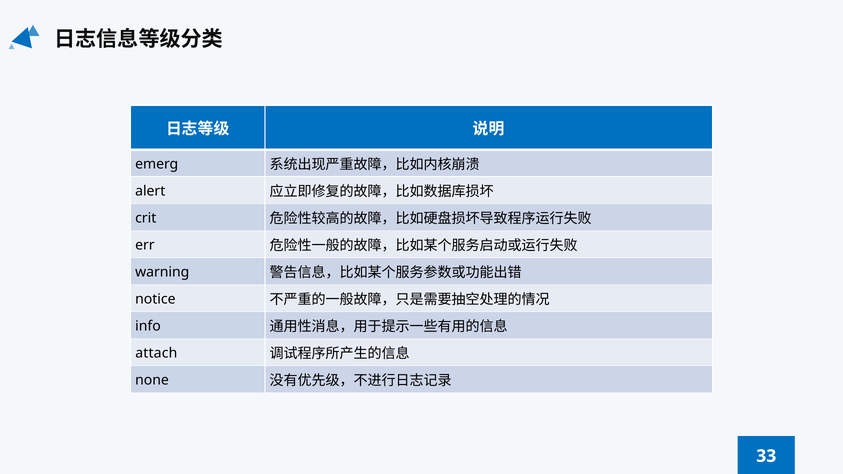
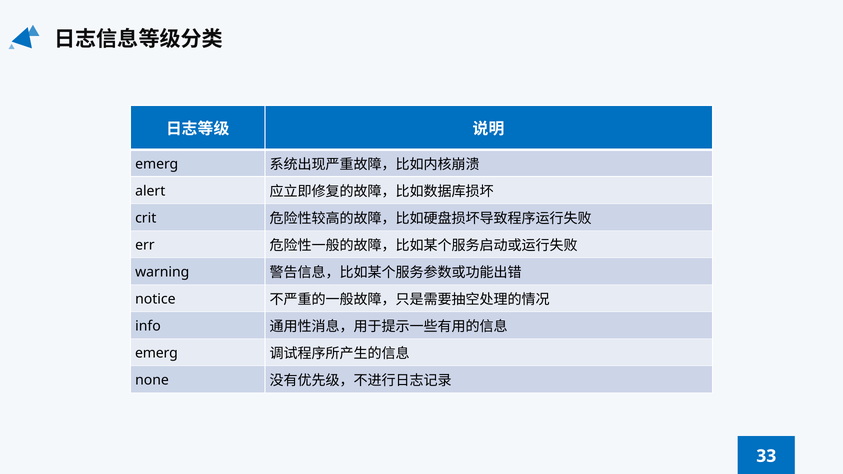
attach at (156, 353): attach -> emerg
